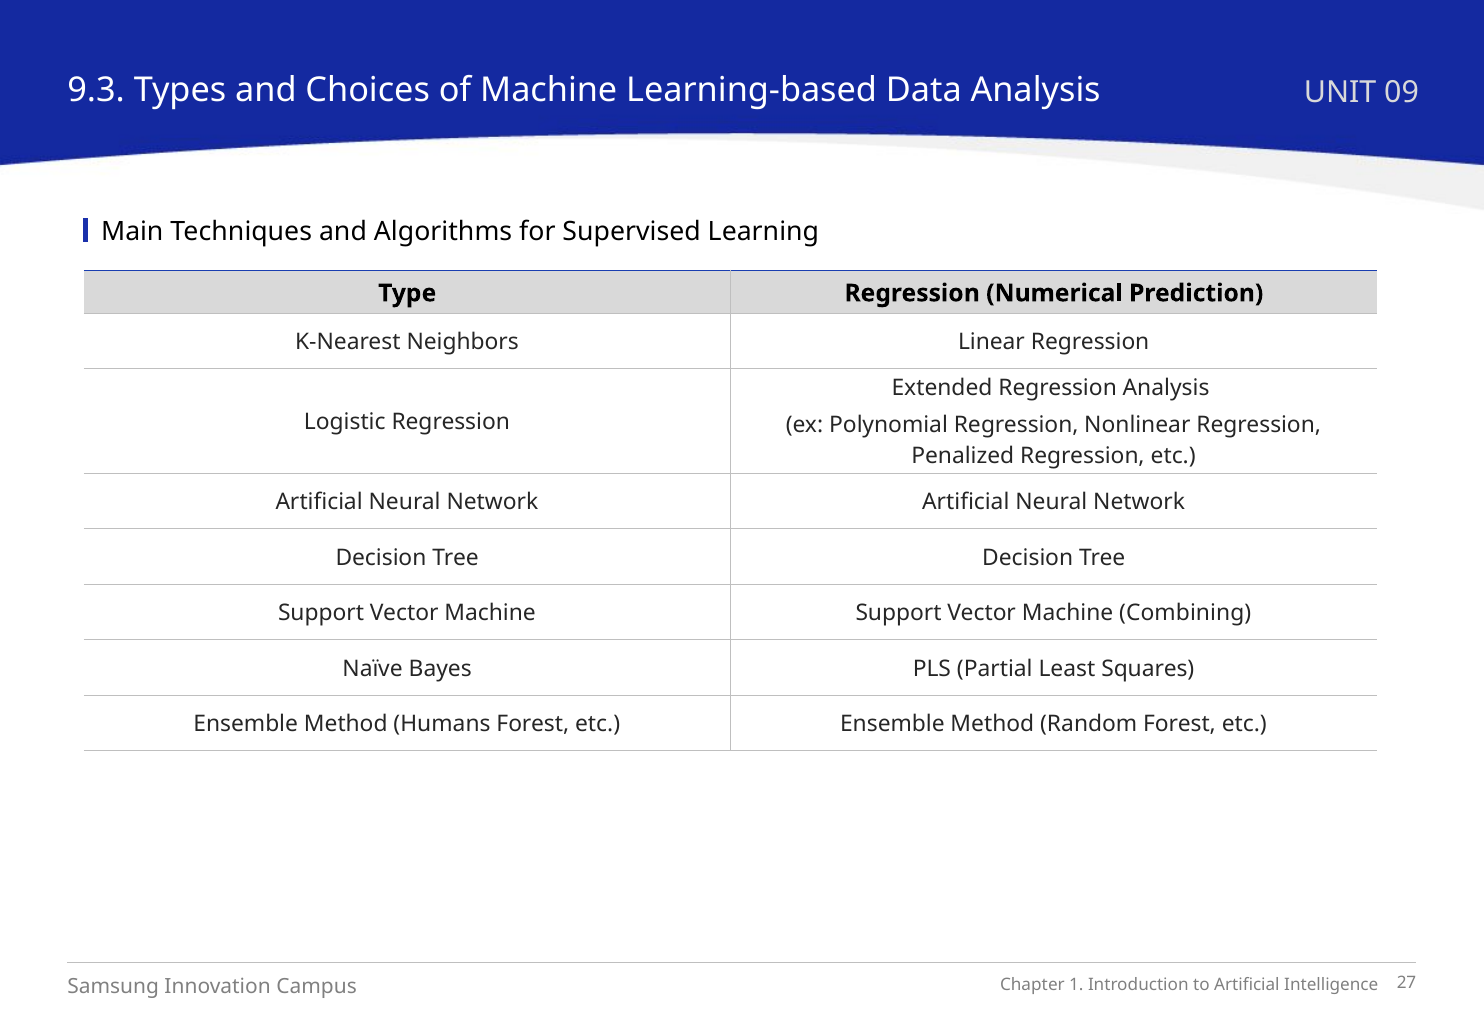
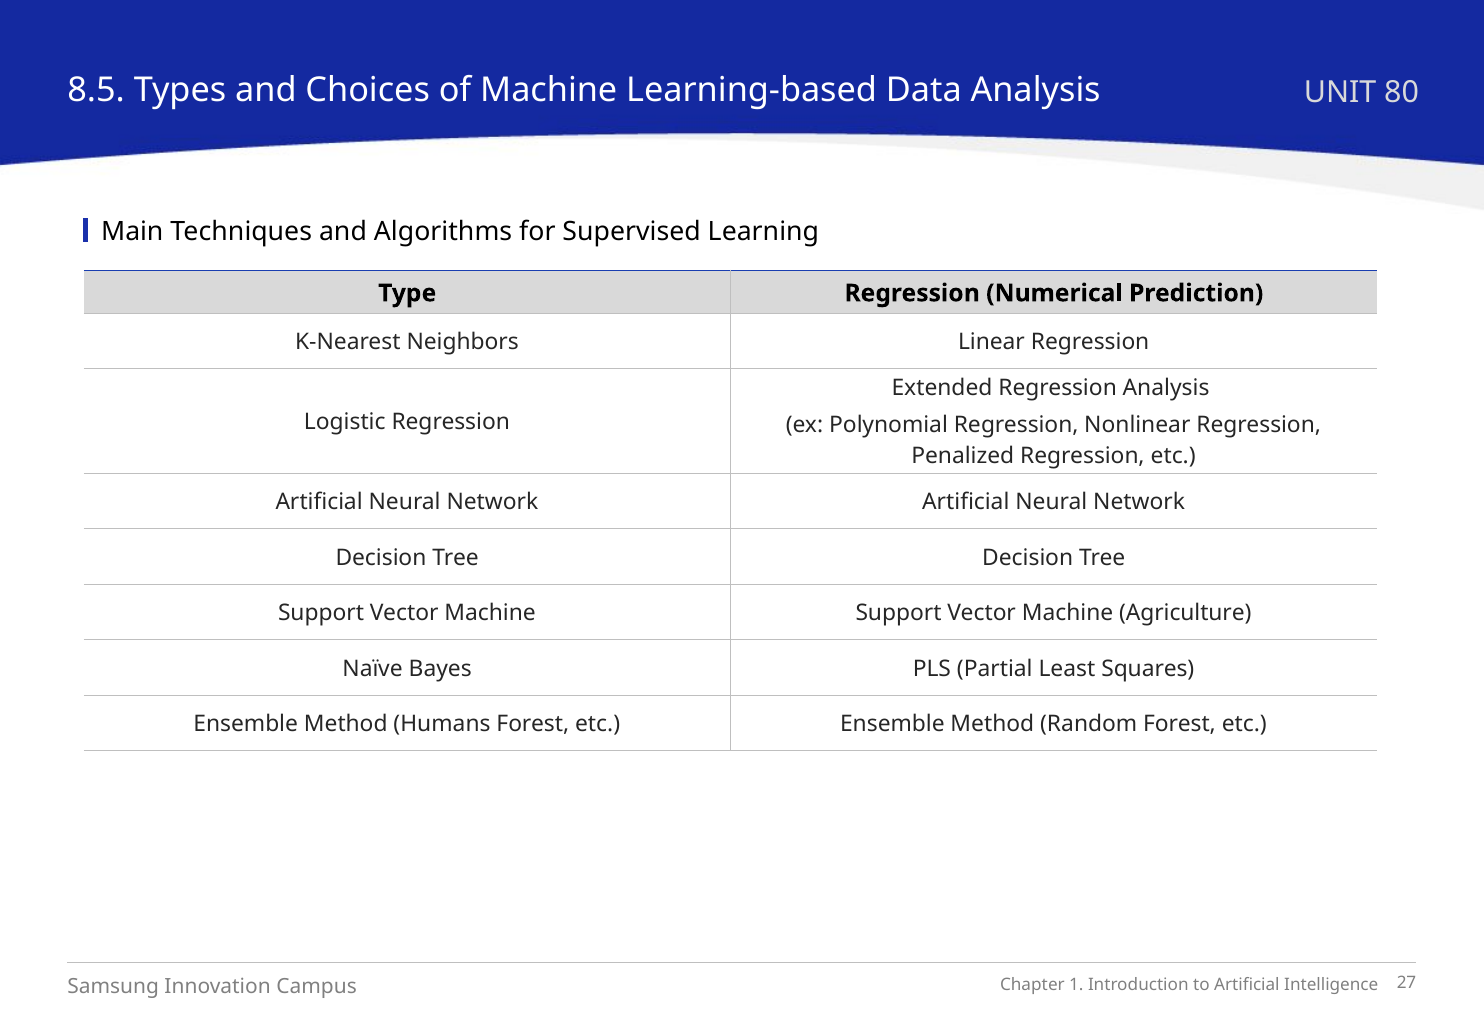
9.3: 9.3 -> 8.5
09: 09 -> 80
Combining: Combining -> Agriculture
